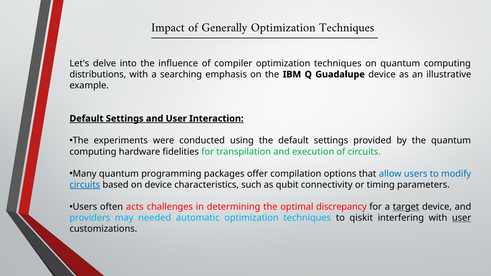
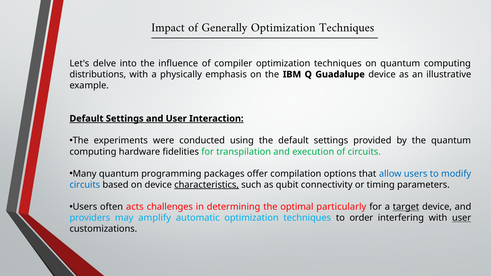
searching: searching -> physically
circuits at (85, 185) underline: present -> none
characteristics underline: none -> present
discrepancy: discrepancy -> particularly
needed: needed -> amplify
qiskit: qiskit -> order
